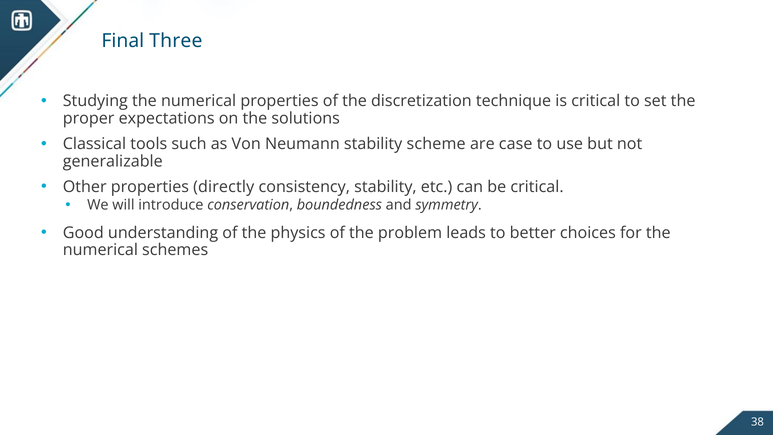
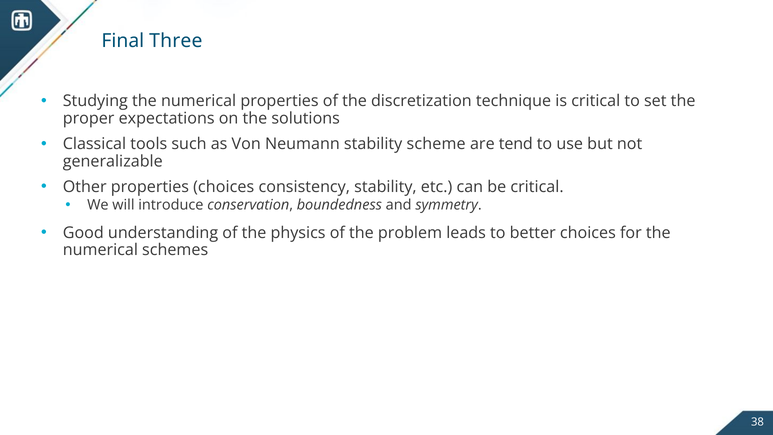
case: case -> tend
properties directly: directly -> choices
